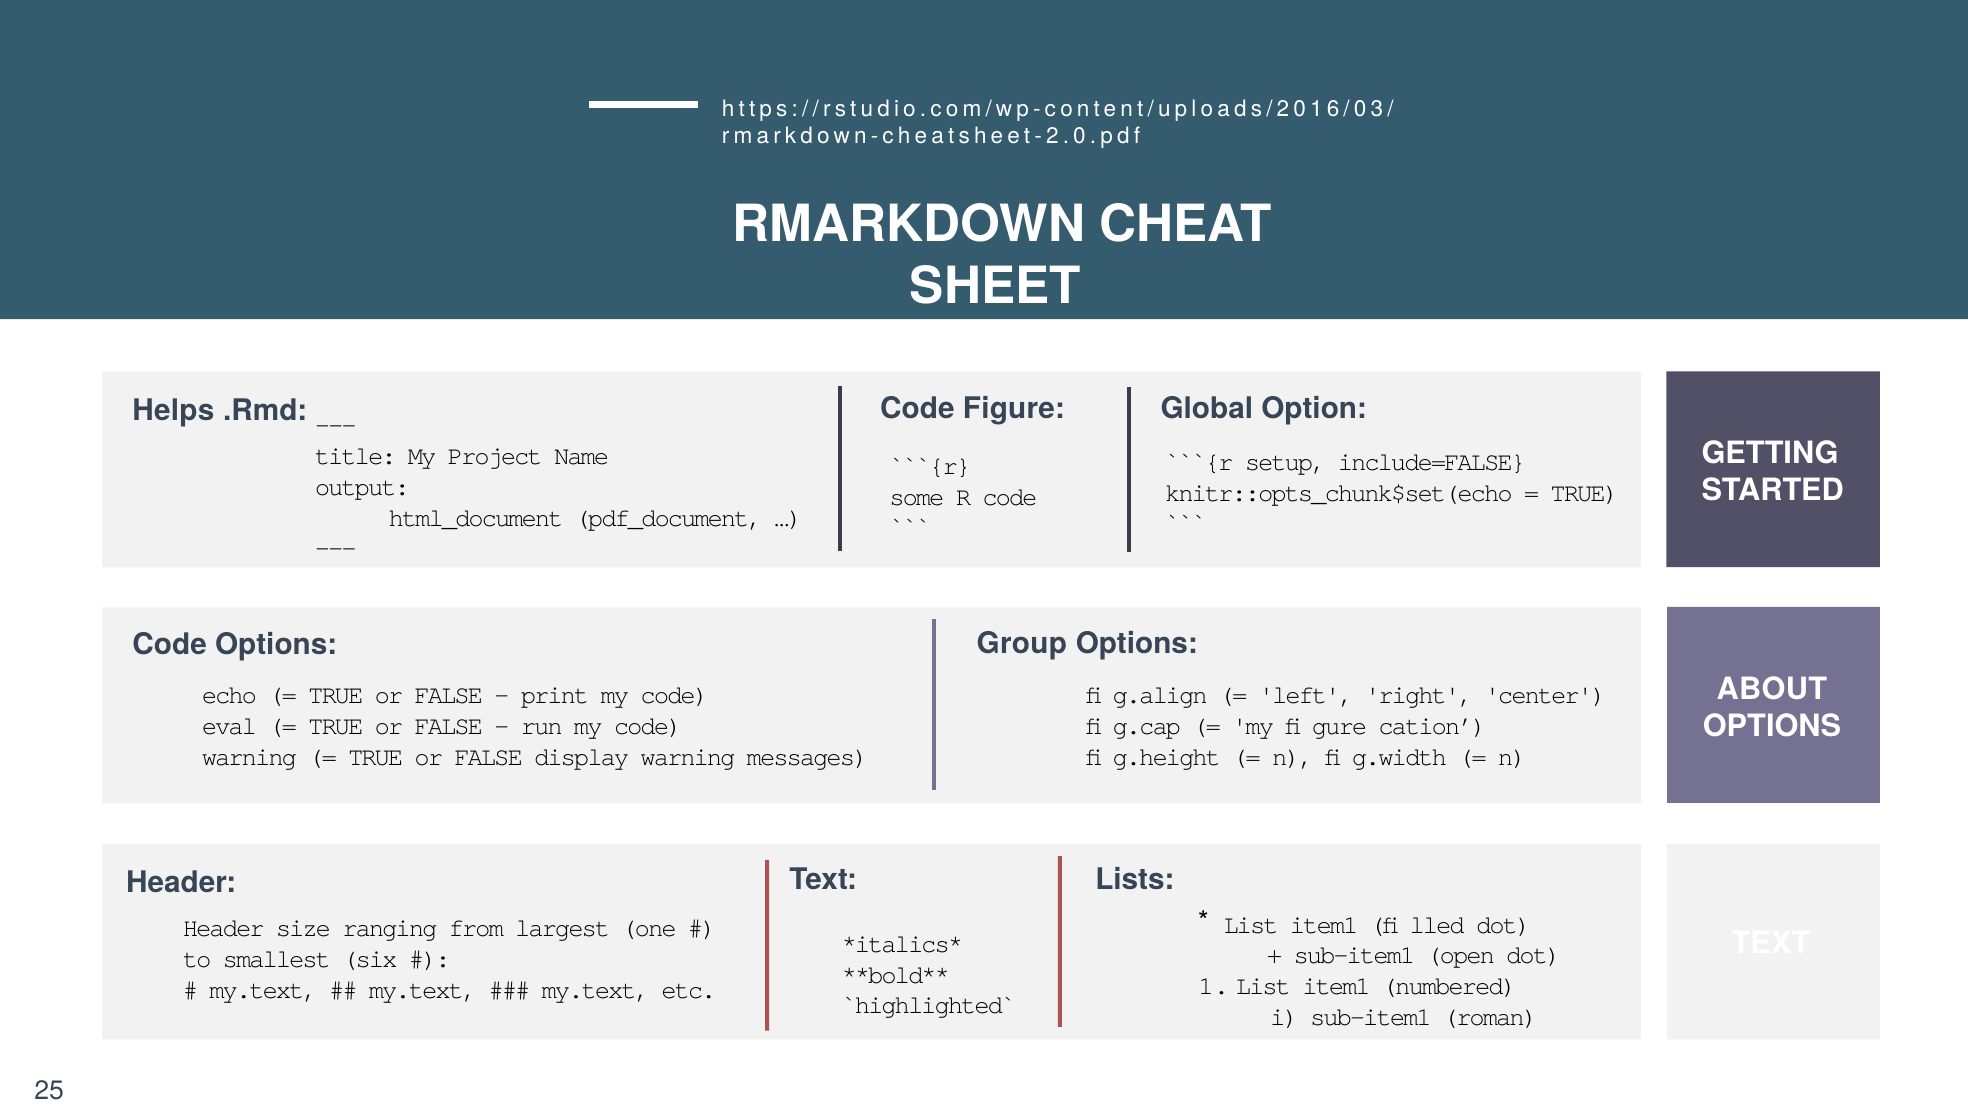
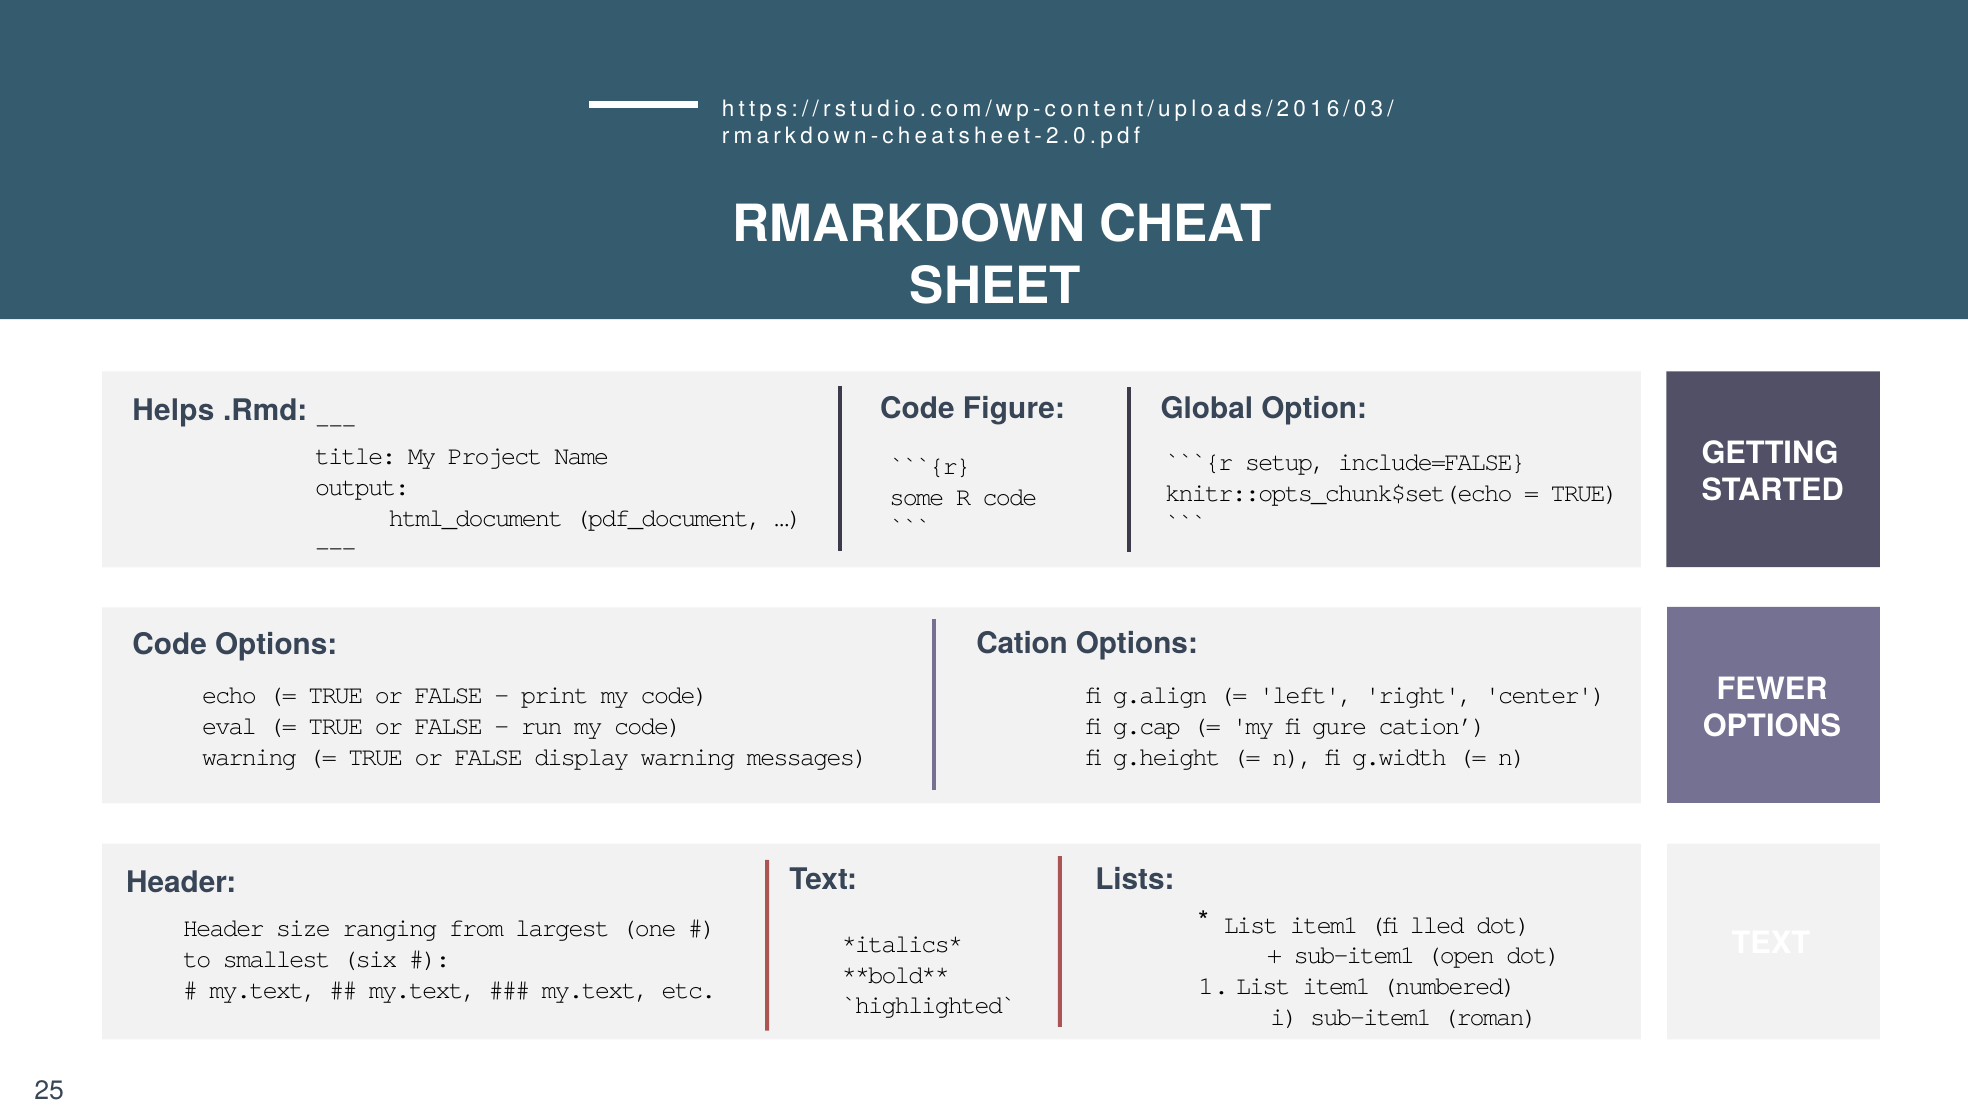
Group at (1022, 644): Group -> Cation
ABOUT: ABOUT -> FEWER
